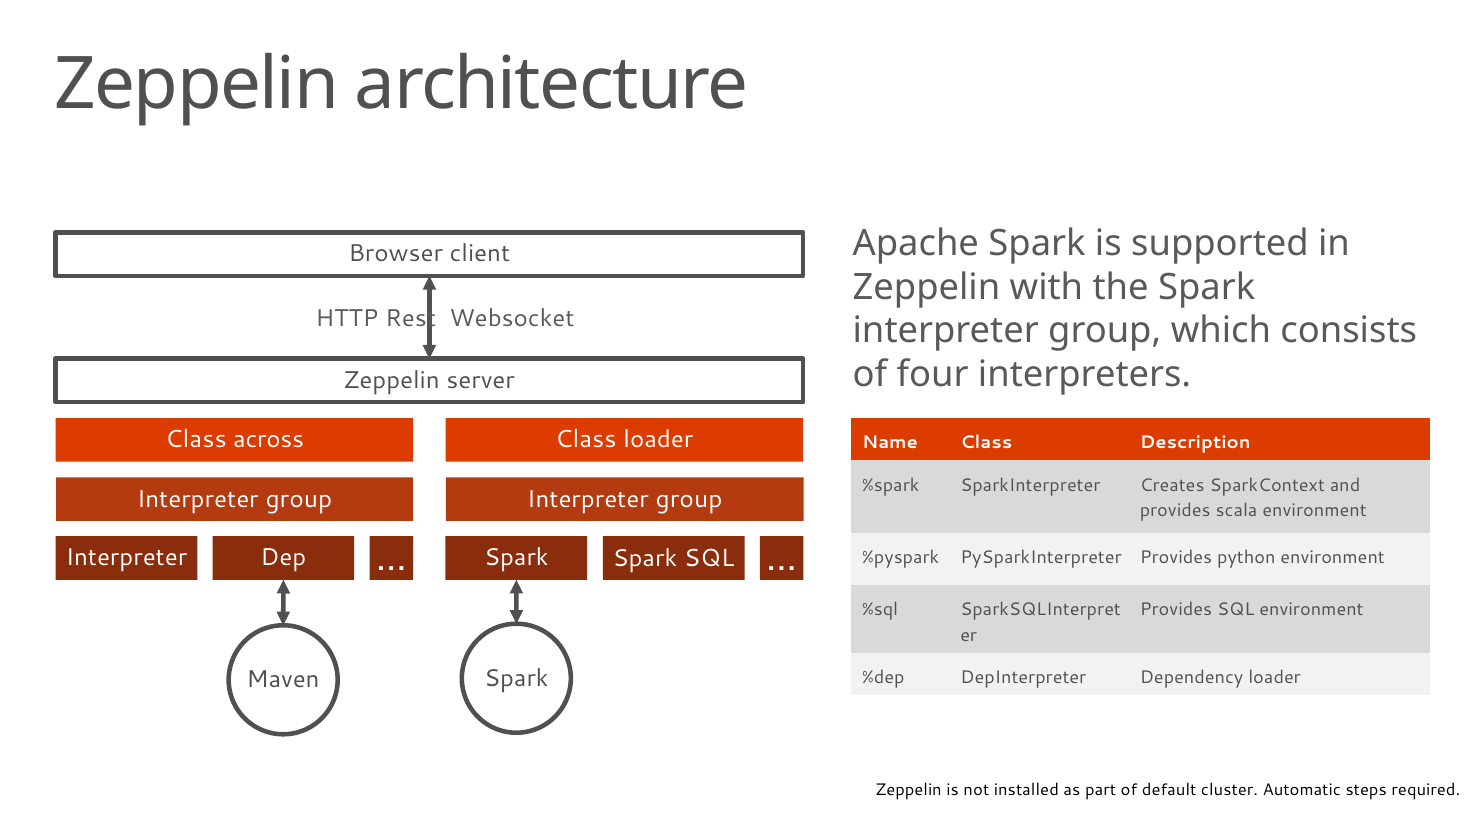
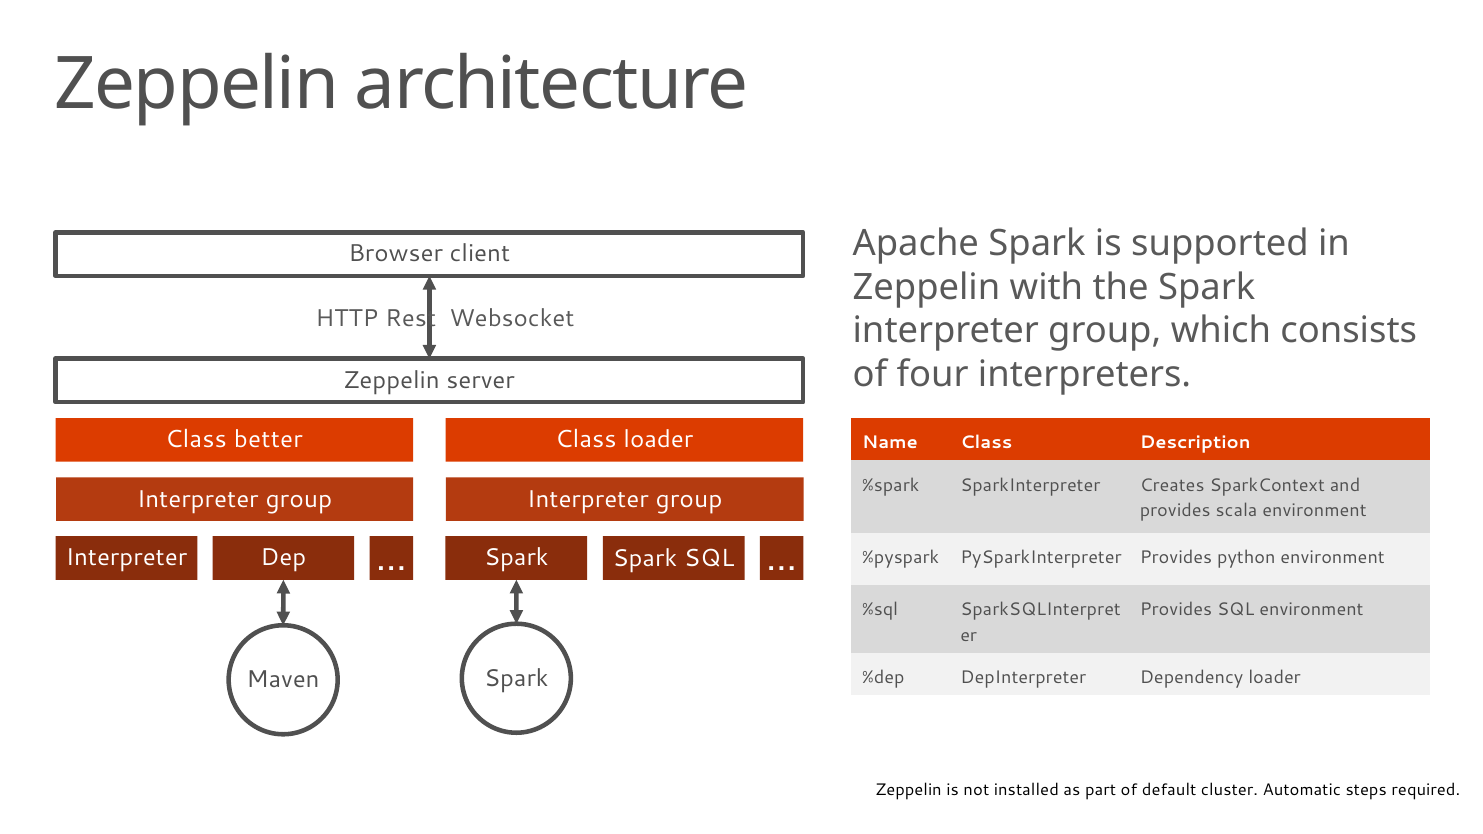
across: across -> better
